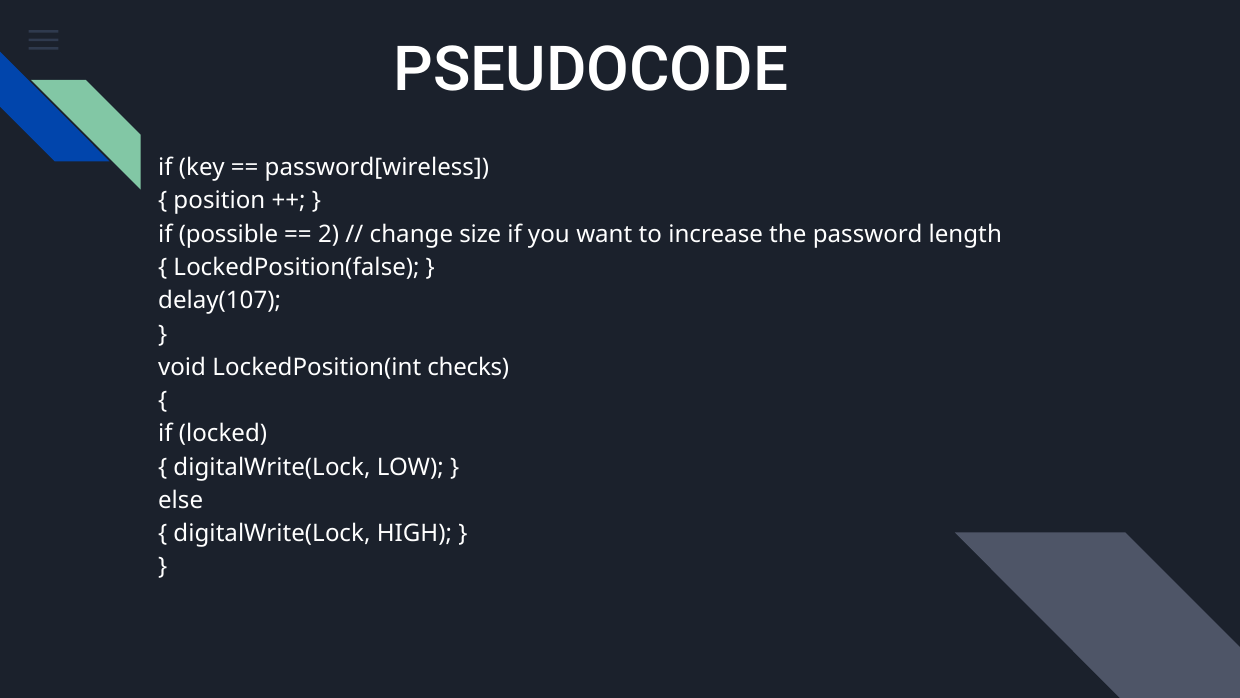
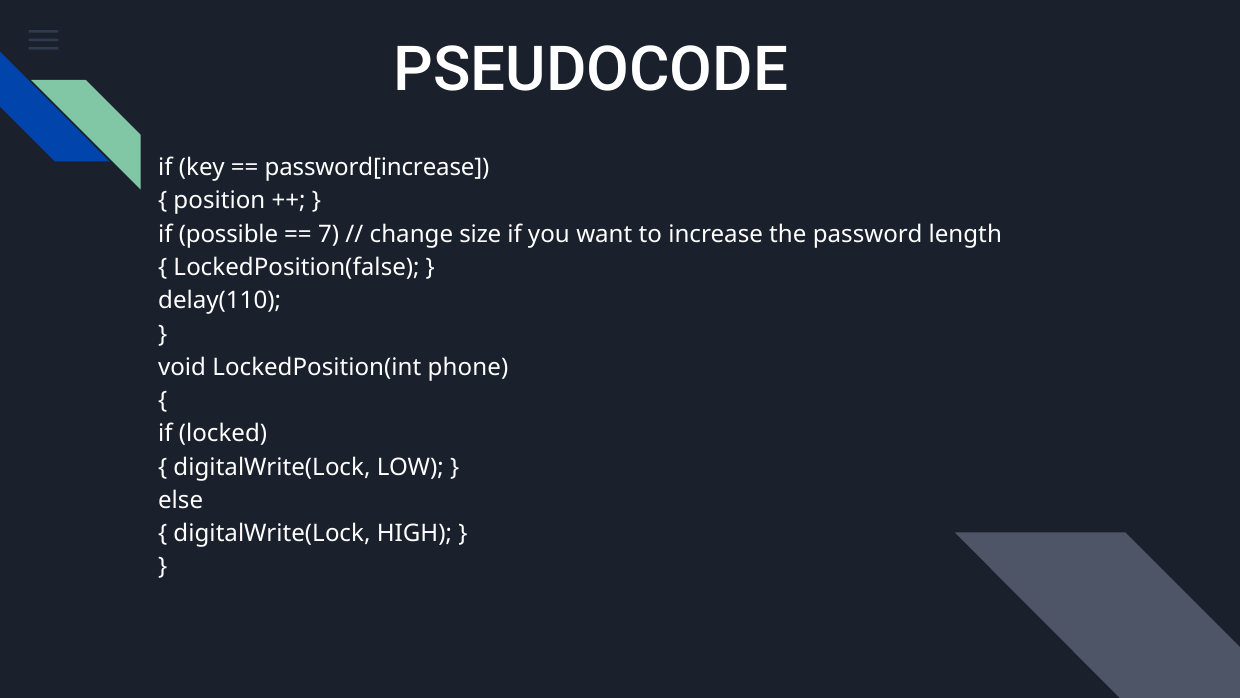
password[wireless: password[wireless -> password[increase
2: 2 -> 7
delay(107: delay(107 -> delay(110
checks: checks -> phone
